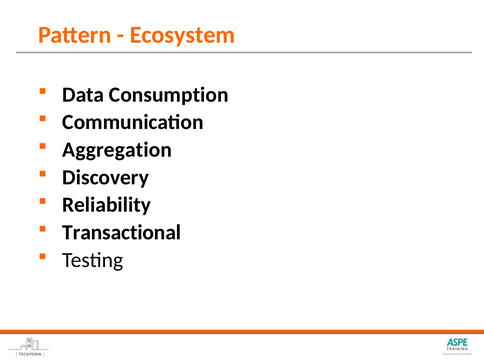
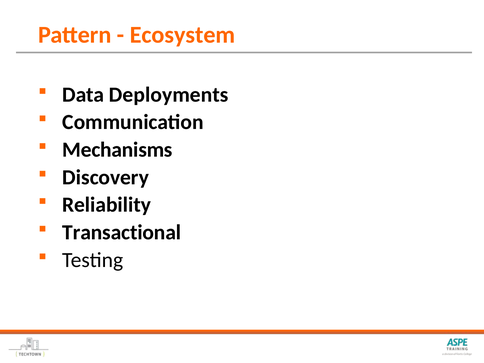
Consumption: Consumption -> Deployments
Aggregation: Aggregation -> Mechanisms
